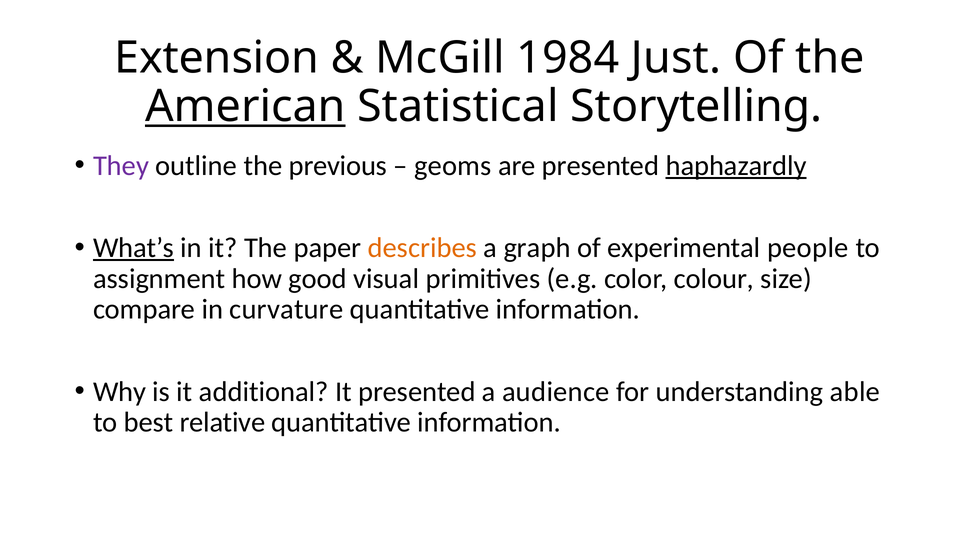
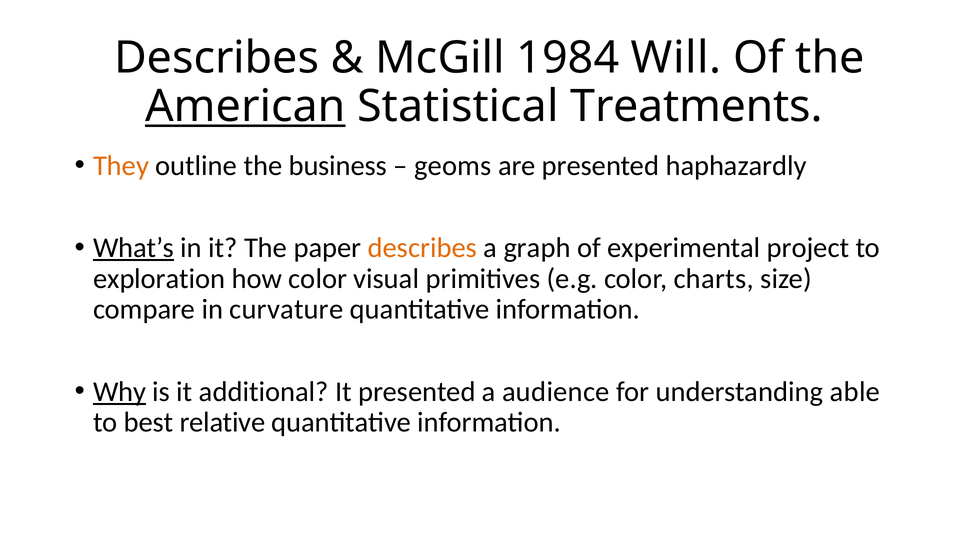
Extension at (217, 58): Extension -> Describes
Just: Just -> Will
Storytelling: Storytelling -> Treatments
They colour: purple -> orange
previous: previous -> business
haphazardly underline: present -> none
people: people -> project
assignment: assignment -> exploration
how good: good -> color
colour: colour -> charts
Why underline: none -> present
